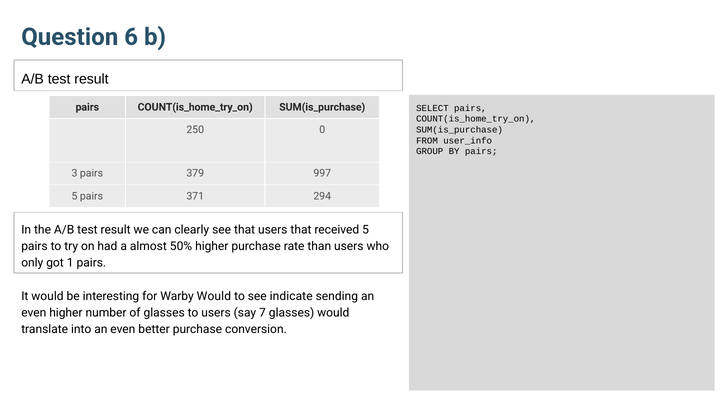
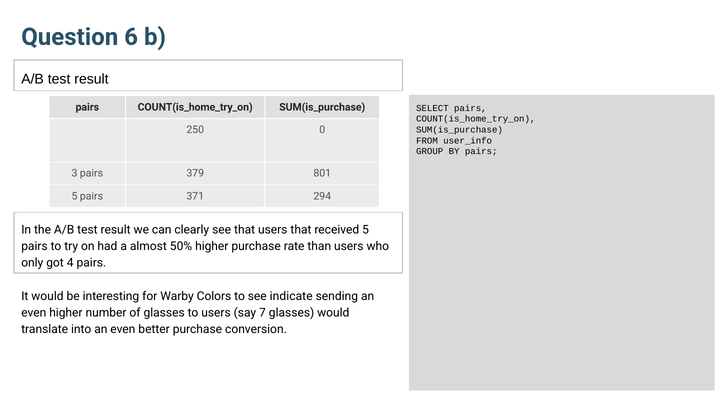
997: 997 -> 801
1: 1 -> 4
Warby Would: Would -> Colors
